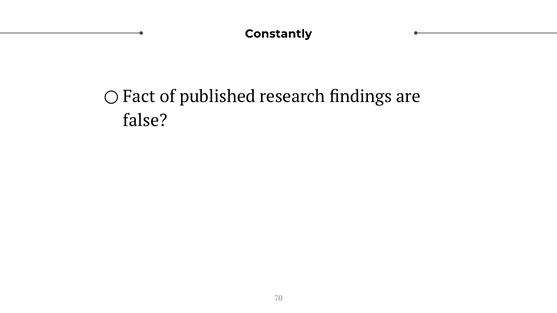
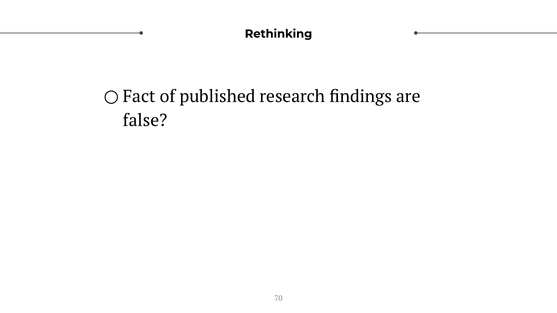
Constantly: Constantly -> Rethinking
